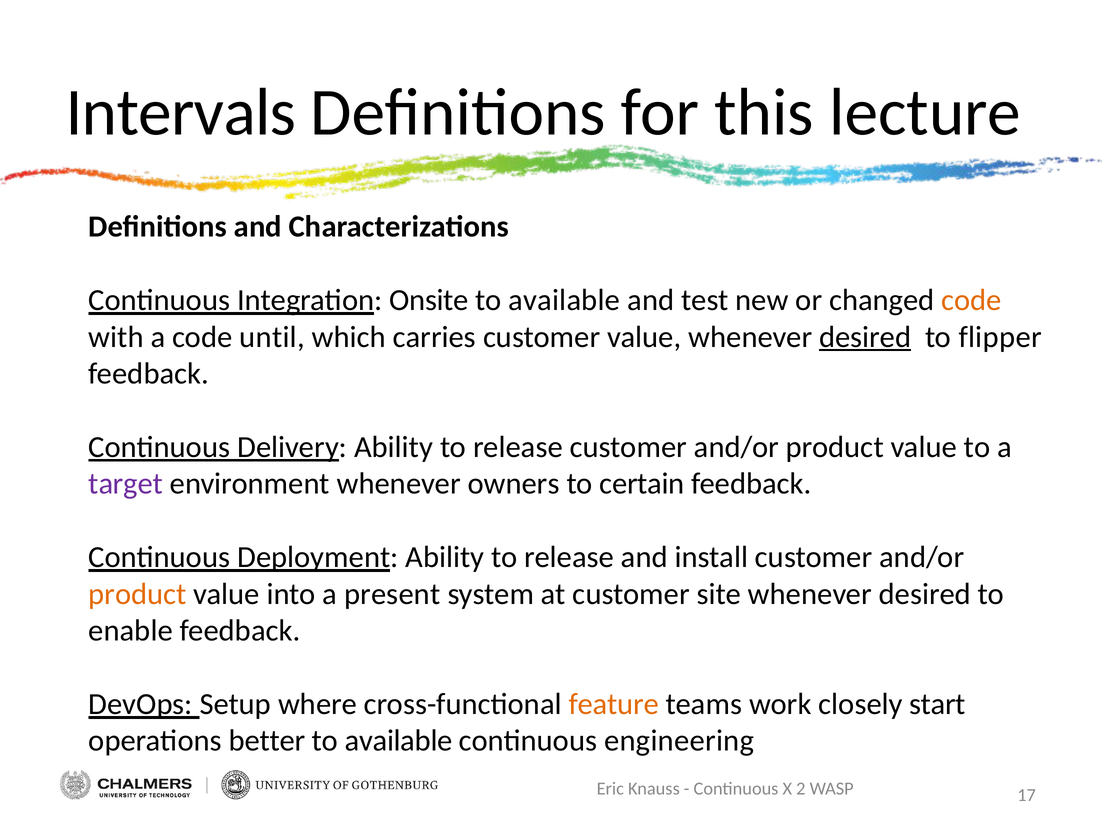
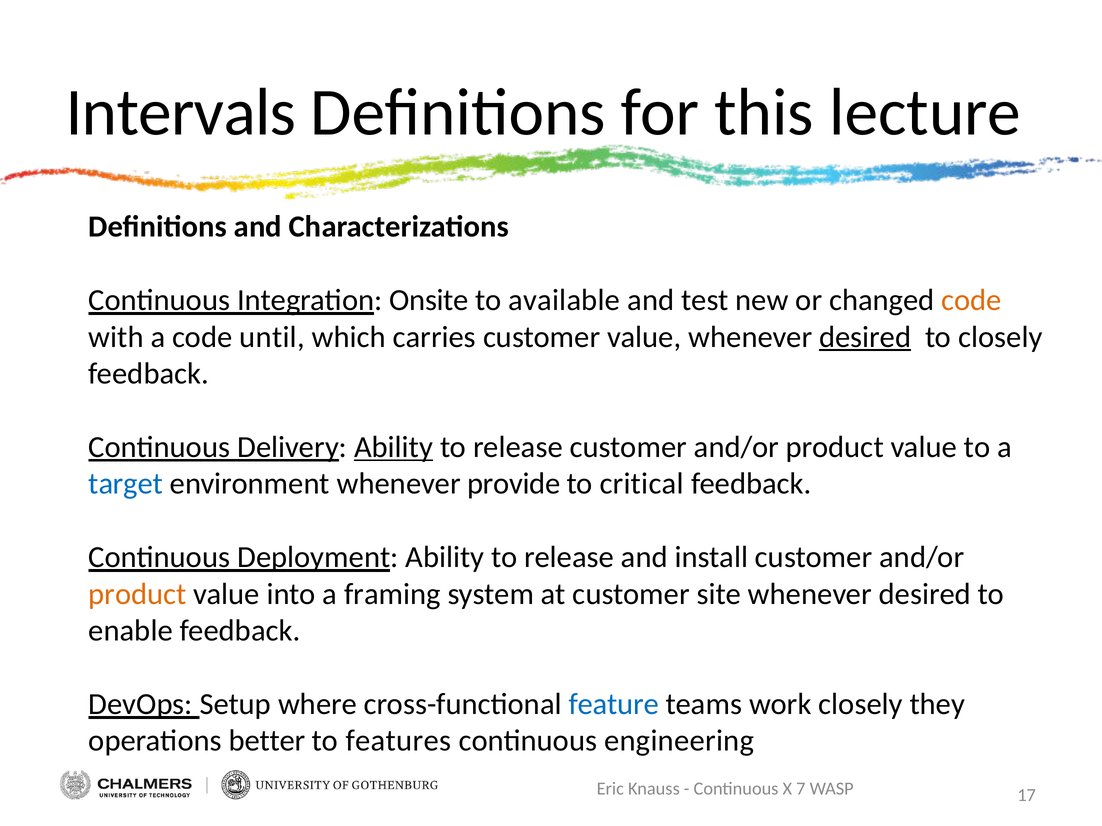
to flipper: flipper -> closely
Ability at (394, 447) underline: none -> present
target colour: purple -> blue
owners: owners -> provide
certain: certain -> critical
present: present -> framing
feature colour: orange -> blue
start: start -> they
available at (399, 741): available -> features
2: 2 -> 7
